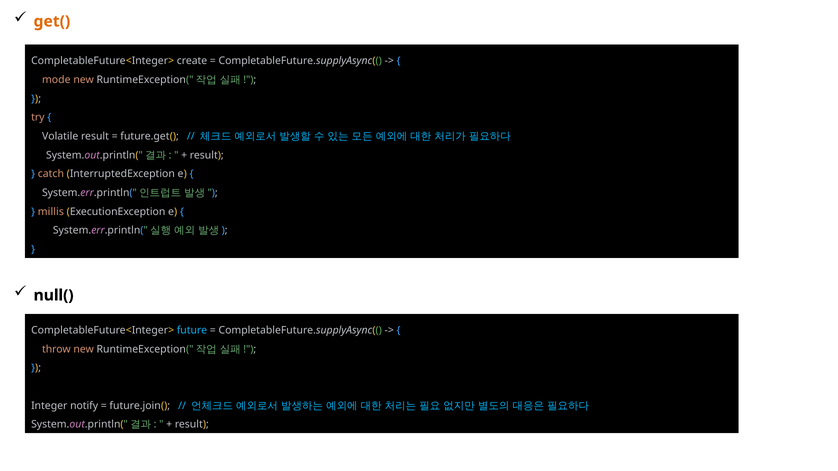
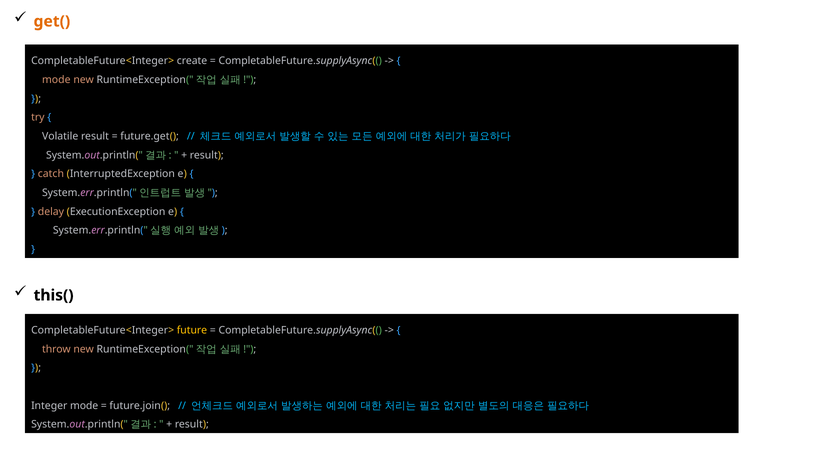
millis: millis -> delay
null(: null( -> this(
future colour: light blue -> yellow
Integer notify: notify -> mode
